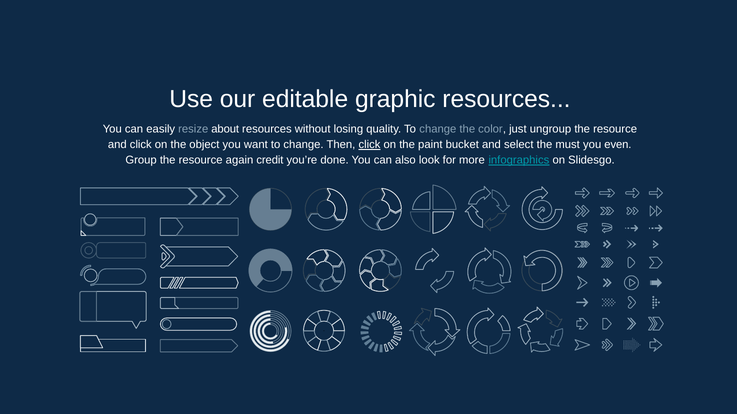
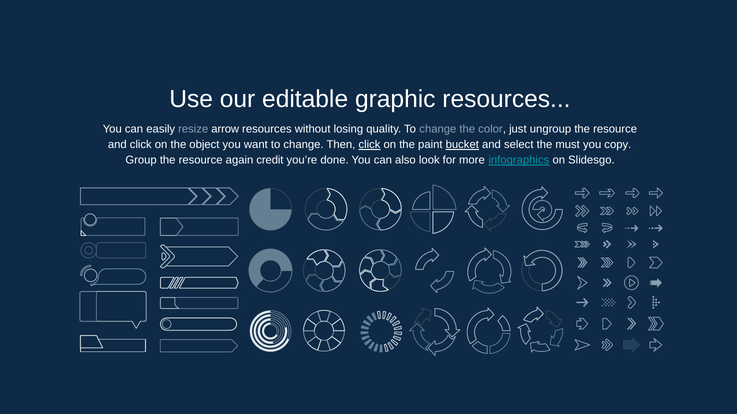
about: about -> arrow
bucket underline: none -> present
even: even -> copy
